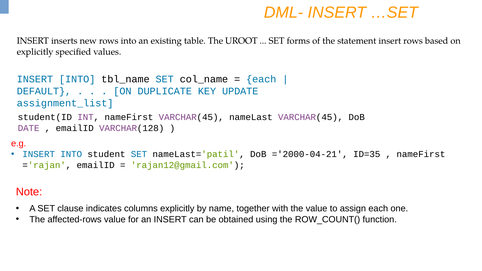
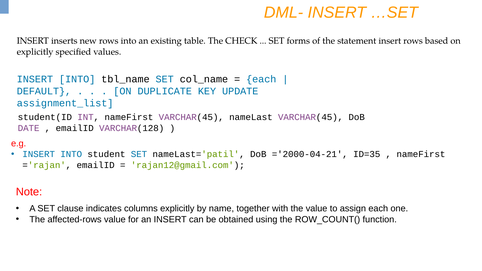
UROOT: UROOT -> CHECK
